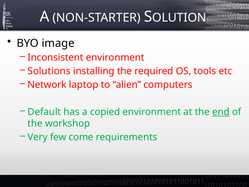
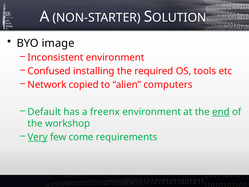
Solutions: Solutions -> Confused
laptop: laptop -> copied
copied: copied -> freenx
Very underline: none -> present
